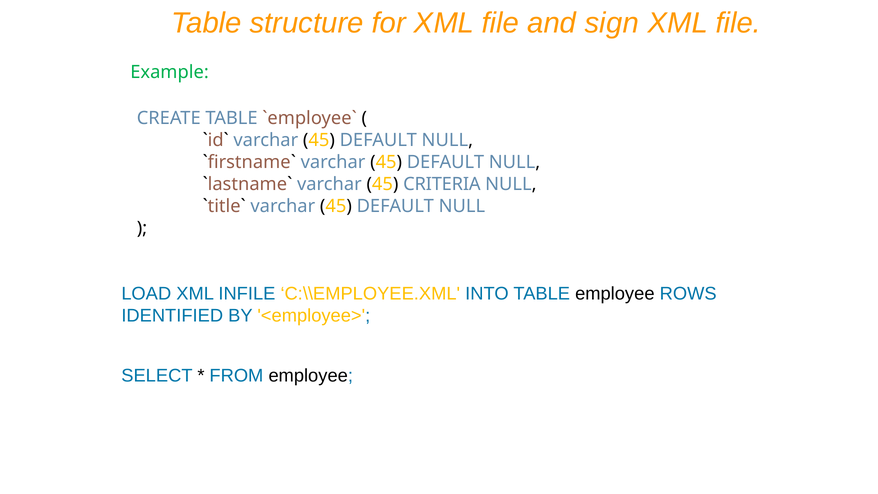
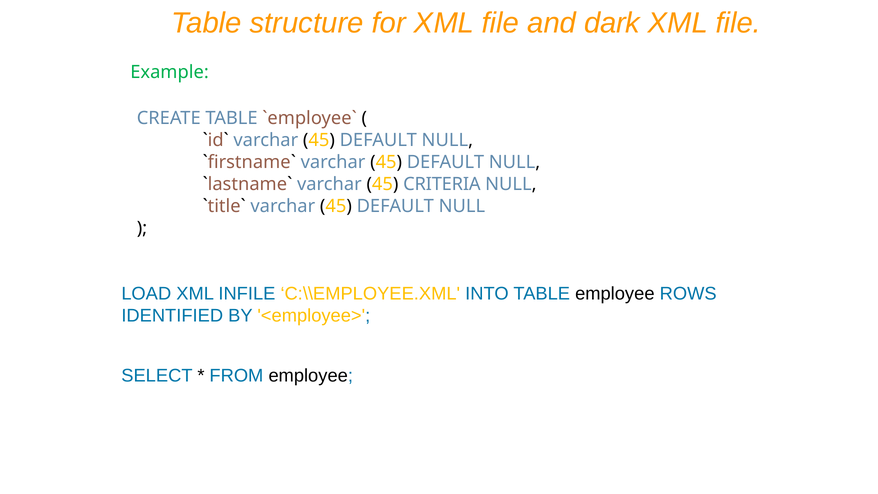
sign: sign -> dark
